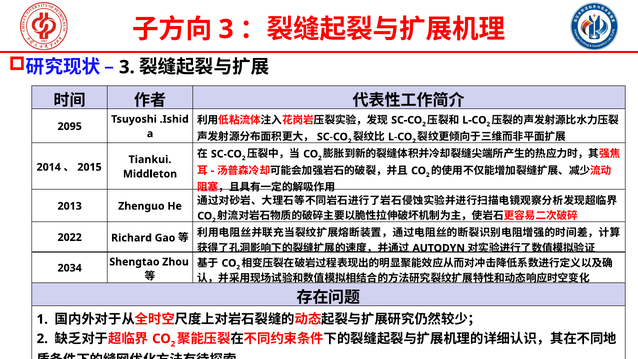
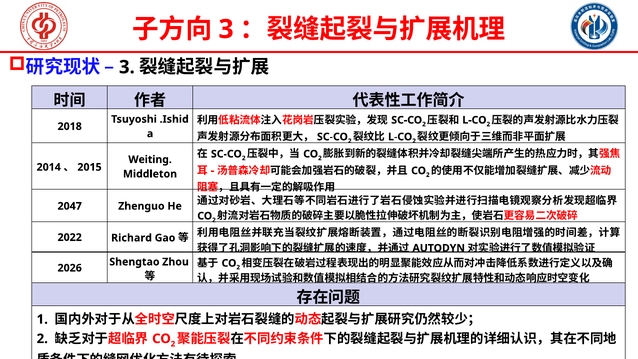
2095: 2095 -> 2018
Tiankui: Tiankui -> Weiting
2013: 2013 -> 2047
2034: 2034 -> 2026
